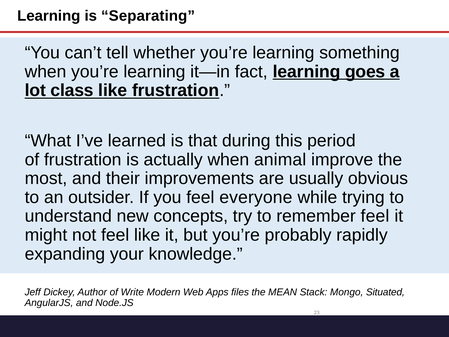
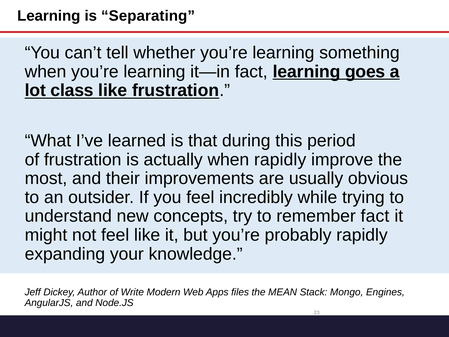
when animal: animal -> rapidly
everyone: everyone -> incredibly
remember feel: feel -> fact
Situated: Situated -> Engines
